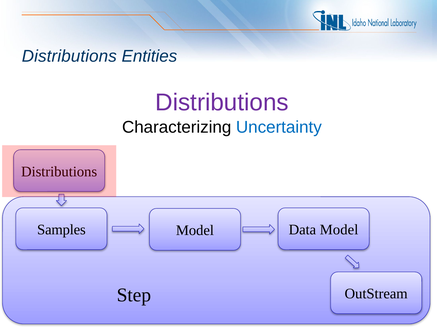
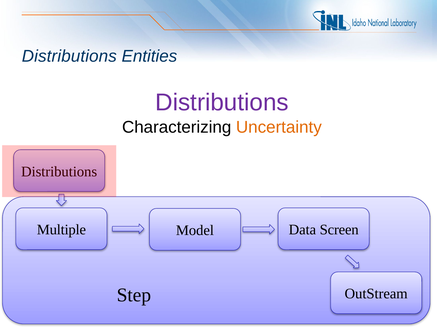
Uncertainty colour: blue -> orange
Samples: Samples -> Multiple
Data Model: Model -> Screen
